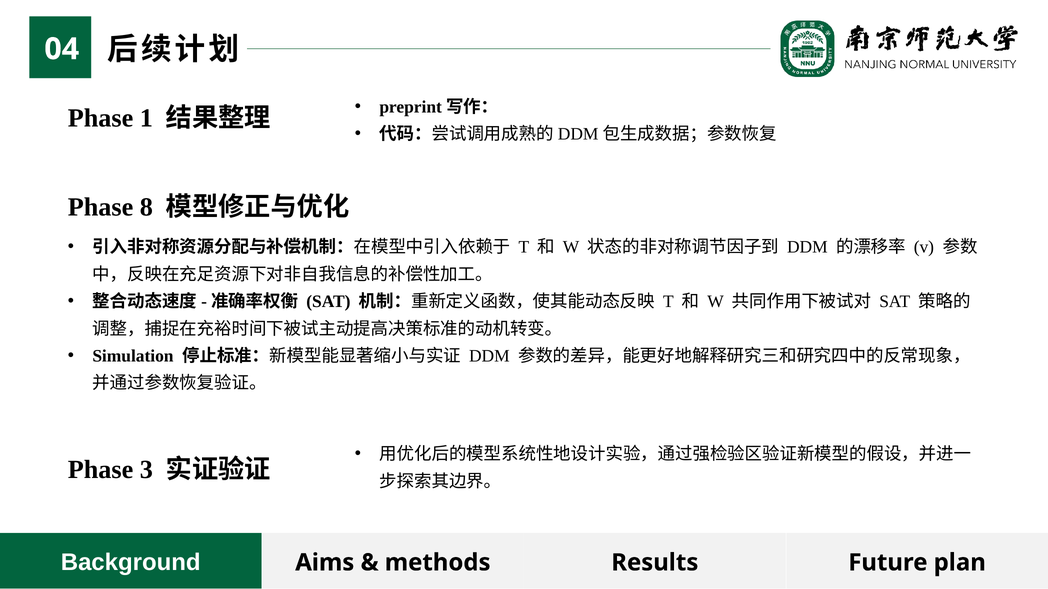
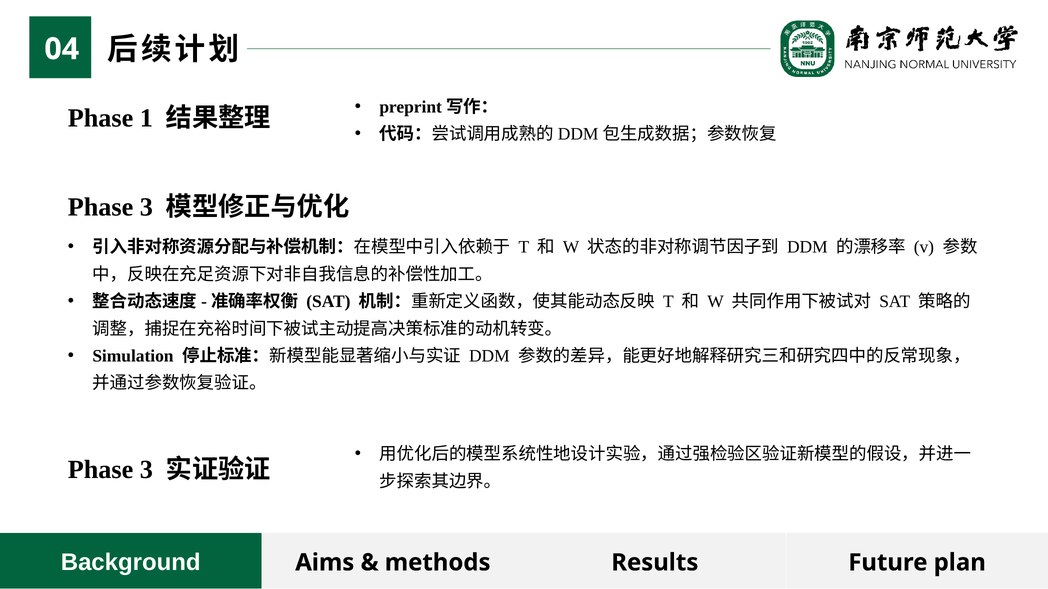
8 at (146, 207): 8 -> 3
